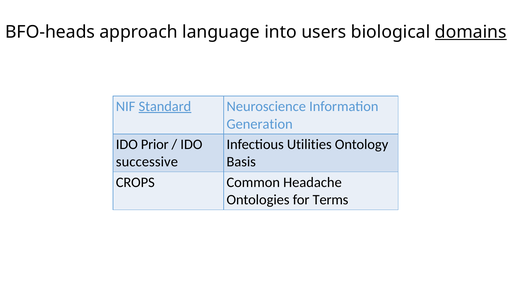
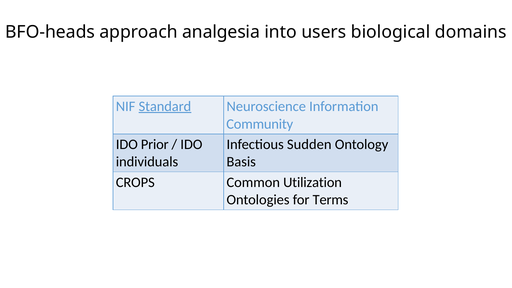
language: language -> analgesia
domains underline: present -> none
Generation: Generation -> Community
Utilities: Utilities -> Sudden
successive: successive -> individuals
Headache: Headache -> Utilization
